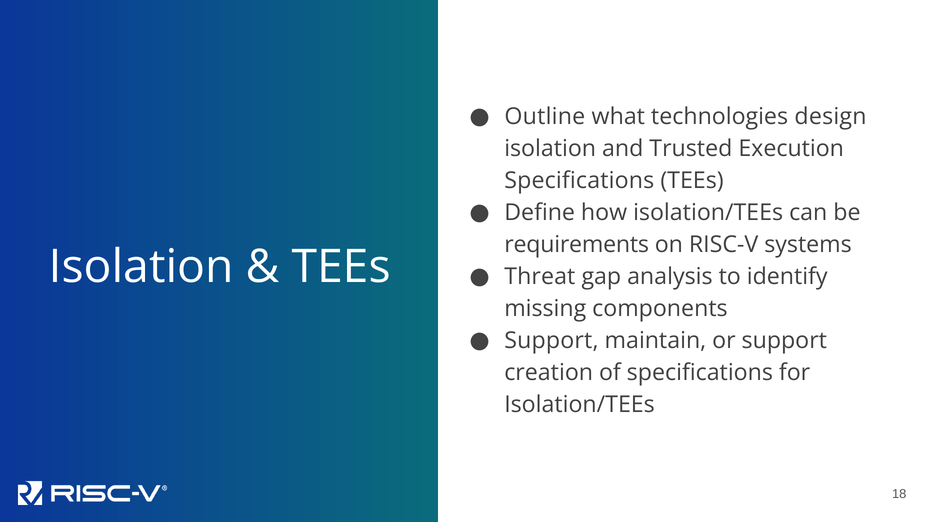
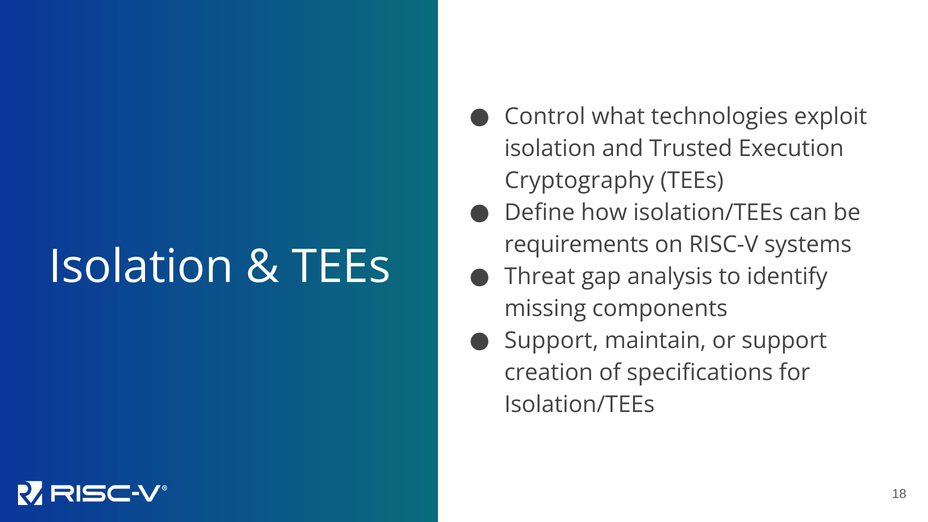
Outline: Outline -> Control
design: design -> exploit
Specifications at (579, 181): Specifications -> Cryptography
